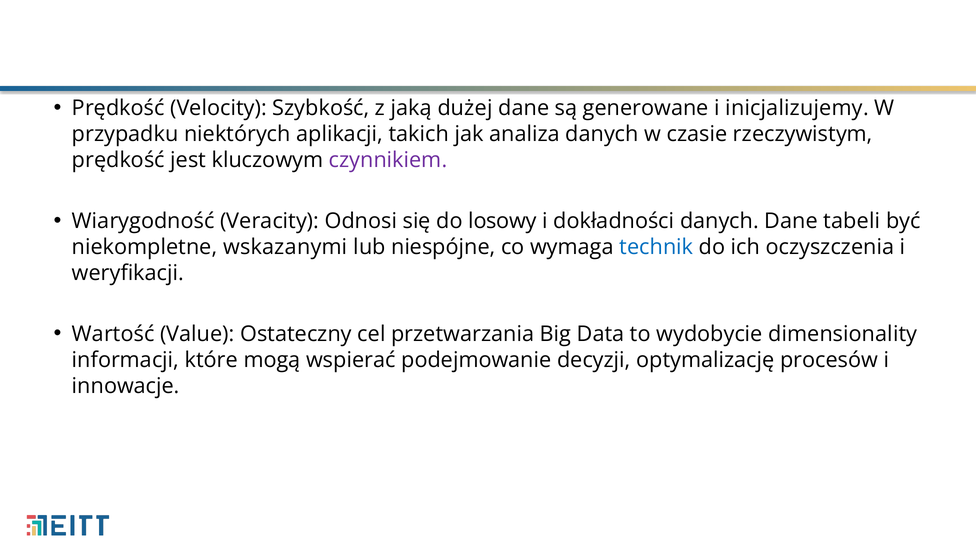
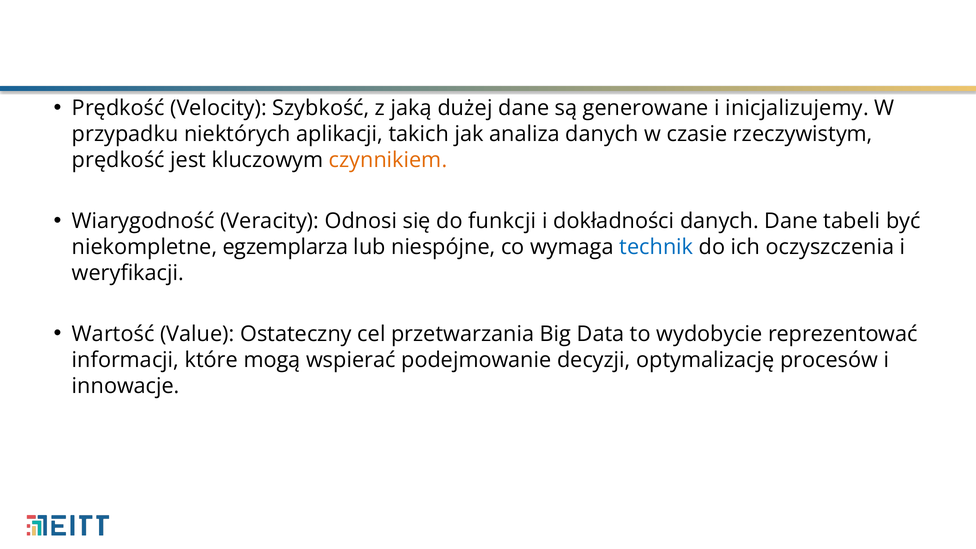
czynnikiem colour: purple -> orange
losowy: losowy -> funkcji
wskazanymi: wskazanymi -> egzemplarza
dimensionality: dimensionality -> reprezentować
